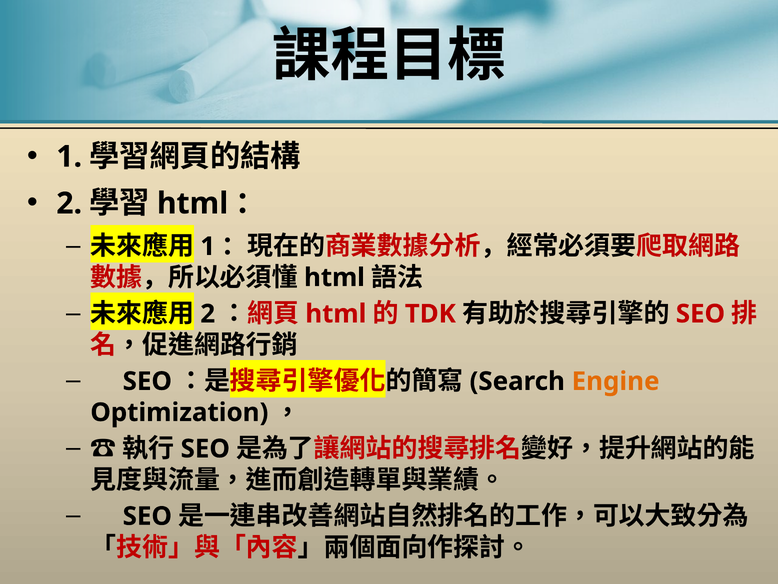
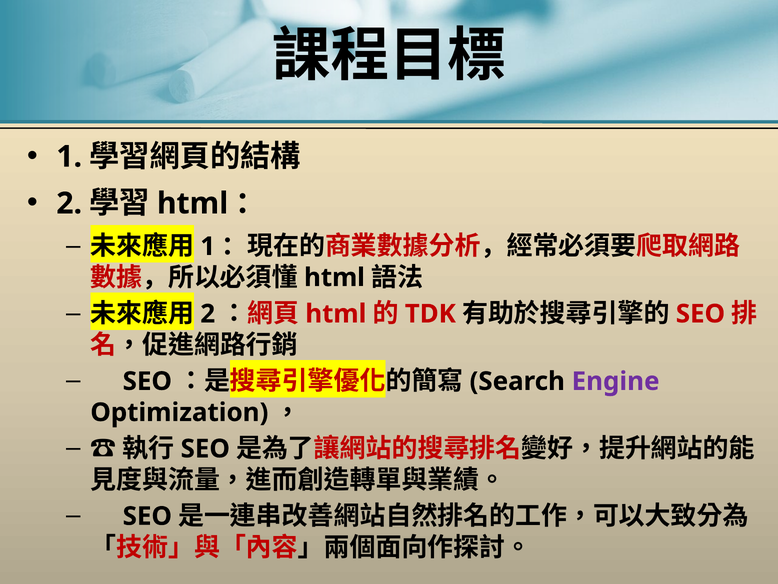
Engine colour: orange -> purple
